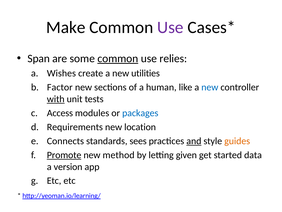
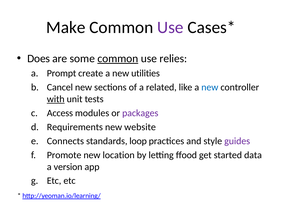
Span: Span -> Does
Wishes: Wishes -> Prompt
Factor: Factor -> Cancel
human: human -> related
packages colour: blue -> purple
location: location -> website
sees: sees -> loop
and underline: present -> none
guides colour: orange -> purple
Promote underline: present -> none
method: method -> location
given: given -> ffood
